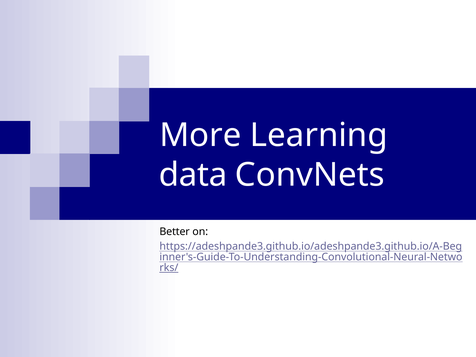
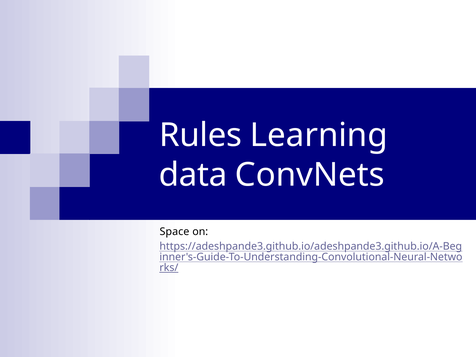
More: More -> Rules
Better: Better -> Space
